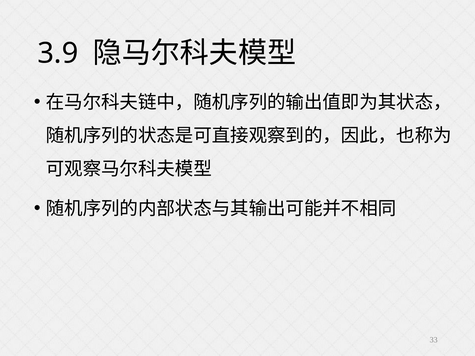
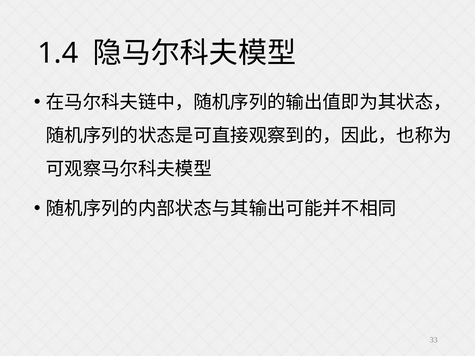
3.9: 3.9 -> 1.4
